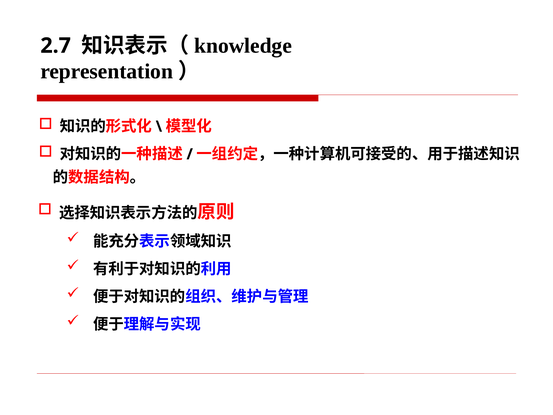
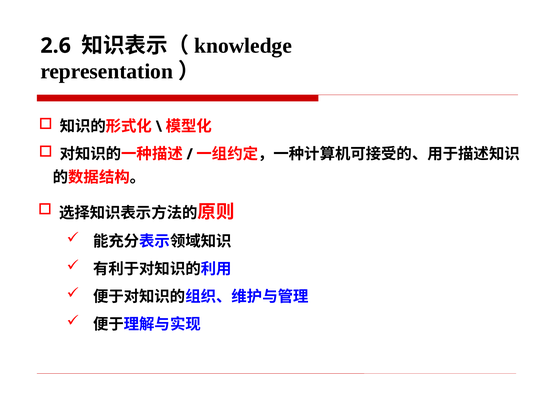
2.7: 2.7 -> 2.6
